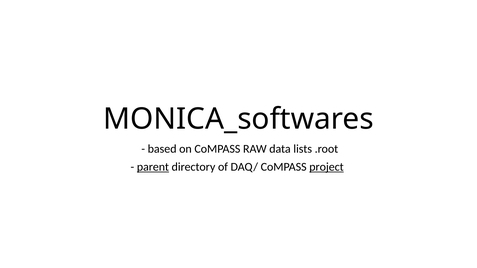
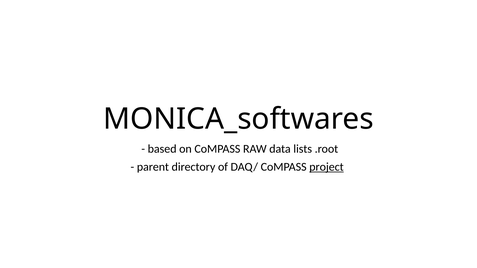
parent underline: present -> none
